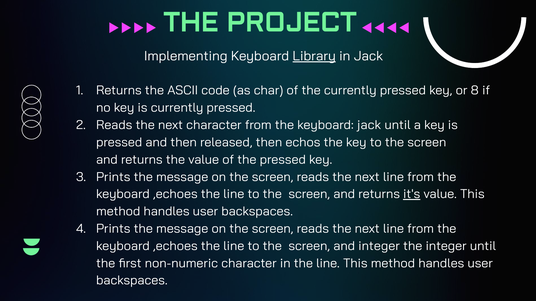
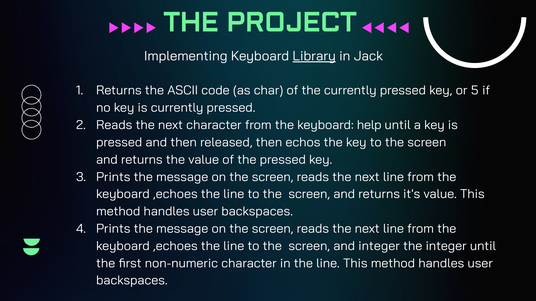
8: 8 -> 5
keyboard jack: jack -> help
it's underline: present -> none
